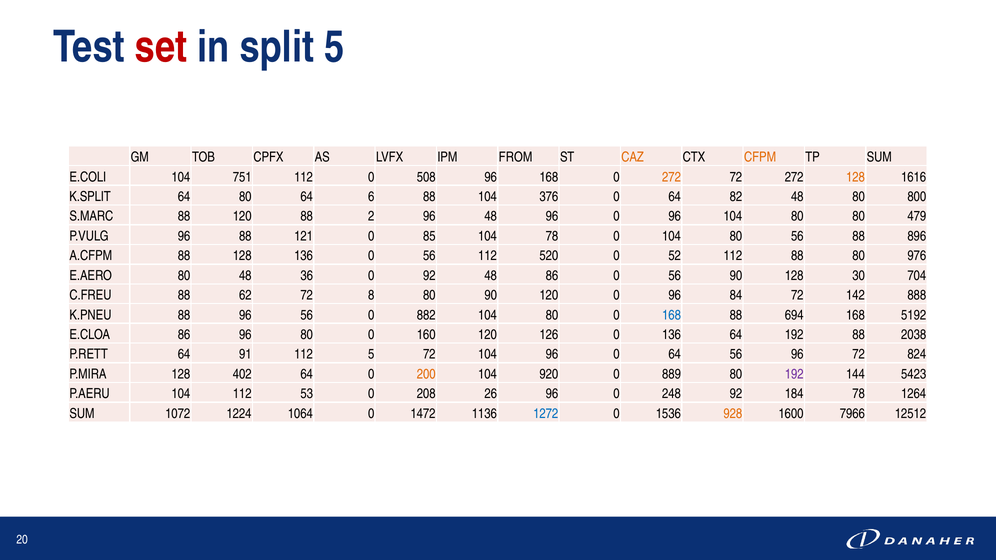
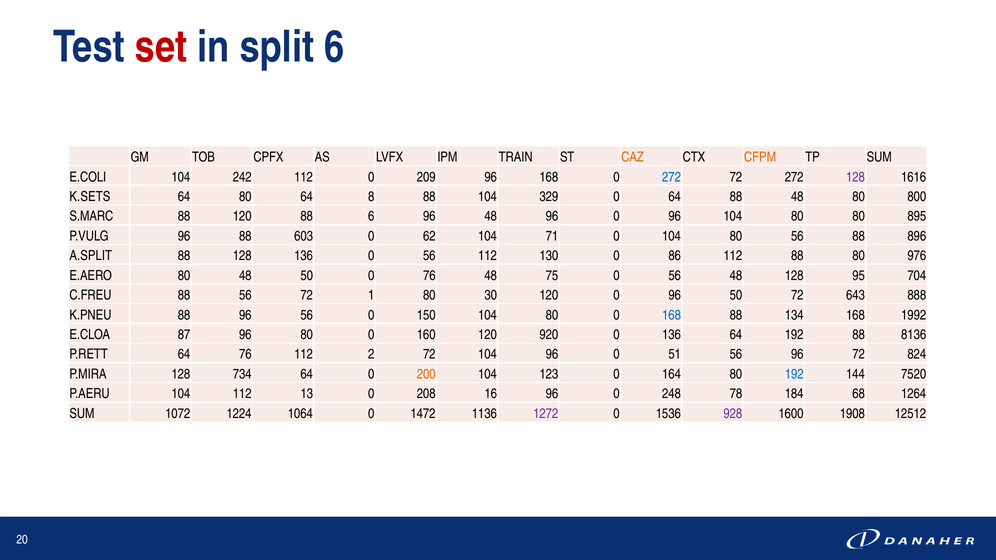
split 5: 5 -> 6
FROM: FROM -> TRAIN
751: 751 -> 242
508: 508 -> 209
272 at (672, 177) colour: orange -> blue
128 at (856, 177) colour: orange -> purple
K.SPLIT: K.SPLIT -> K.SETS
6: 6 -> 8
376: 376 -> 329
64 82: 82 -> 88
88 2: 2 -> 6
479: 479 -> 895
121: 121 -> 603
85: 85 -> 62
104 78: 78 -> 71
A.CFPM: A.CFPM -> A.SPLIT
520: 520 -> 130
52: 52 -> 86
48 36: 36 -> 50
0 92: 92 -> 76
48 86: 86 -> 75
56 90: 90 -> 48
30: 30 -> 95
88 62: 62 -> 56
8: 8 -> 1
80 90: 90 -> 30
96 84: 84 -> 50
142: 142 -> 643
882: 882 -> 150
694: 694 -> 134
5192: 5192 -> 1992
E.CLOA 86: 86 -> 87
126: 126 -> 920
2038: 2038 -> 8136
64 91: 91 -> 76
112 5: 5 -> 2
96 0 64: 64 -> 51
402: 402 -> 734
920: 920 -> 123
889: 889 -> 164
192 at (794, 374) colour: purple -> blue
5423: 5423 -> 7520
53: 53 -> 13
26: 26 -> 16
248 92: 92 -> 78
184 78: 78 -> 68
1272 colour: blue -> purple
928 colour: orange -> purple
7966: 7966 -> 1908
